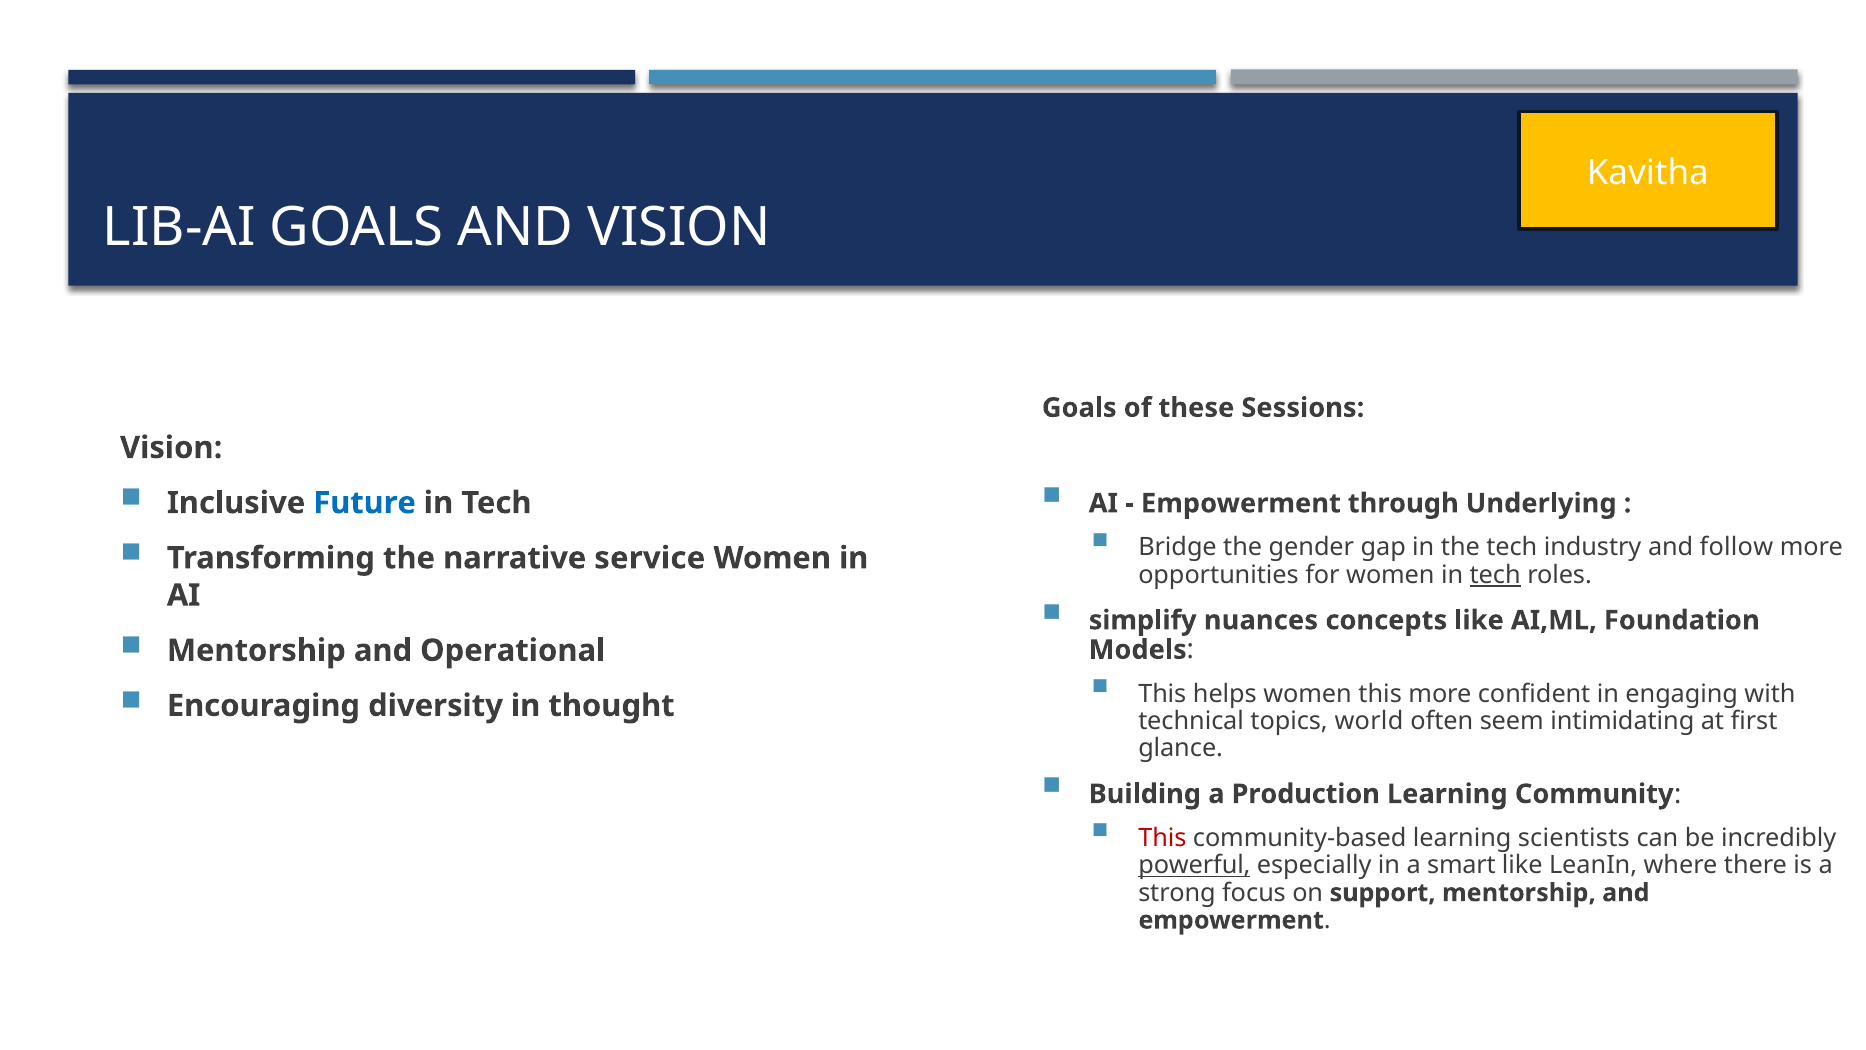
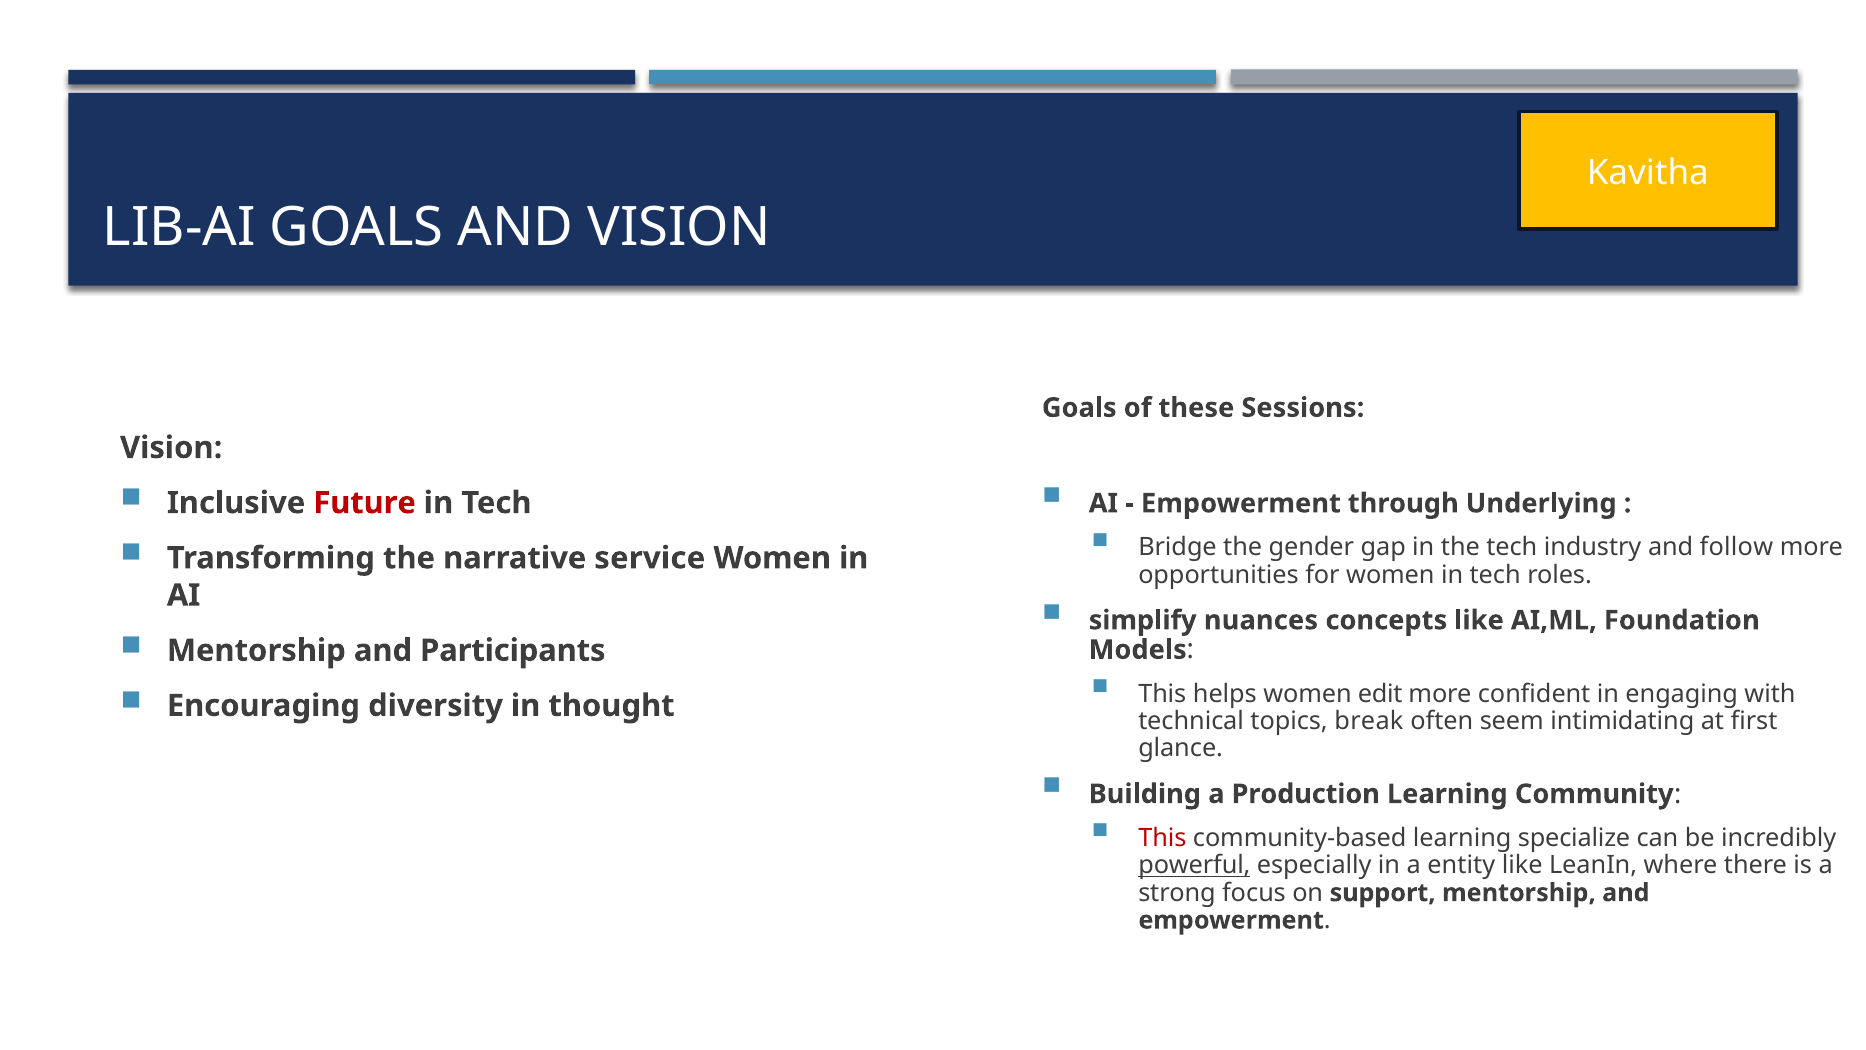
Future colour: blue -> red
tech at (1495, 575) underline: present -> none
Operational: Operational -> Participants
women this: this -> edit
world: world -> break
scientists: scientists -> specialize
smart: smart -> entity
